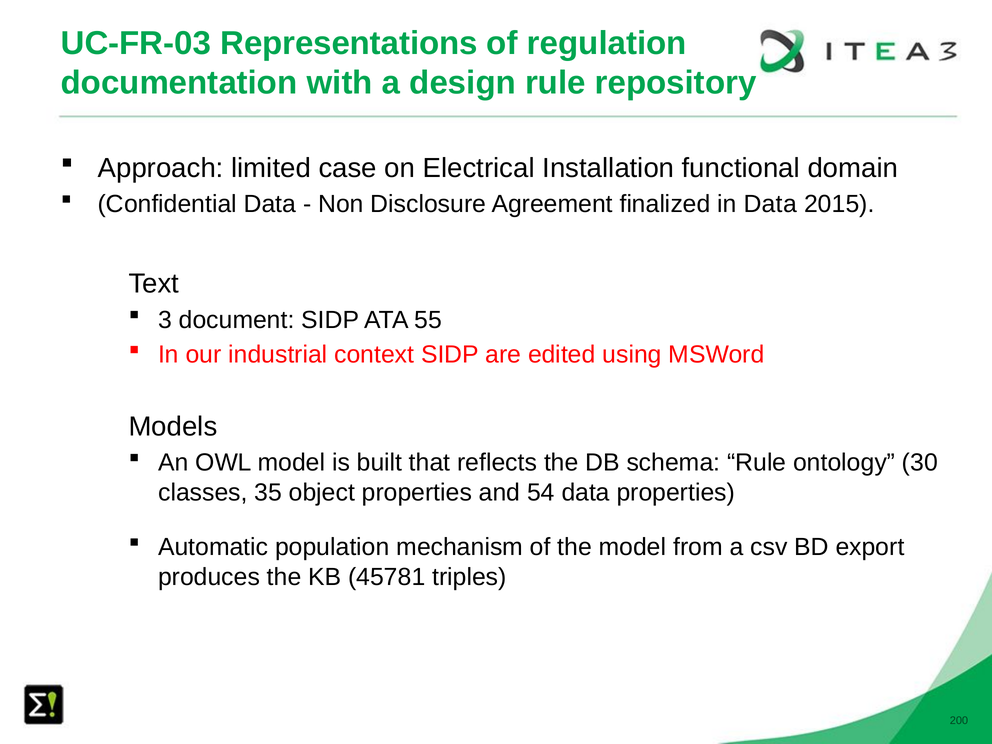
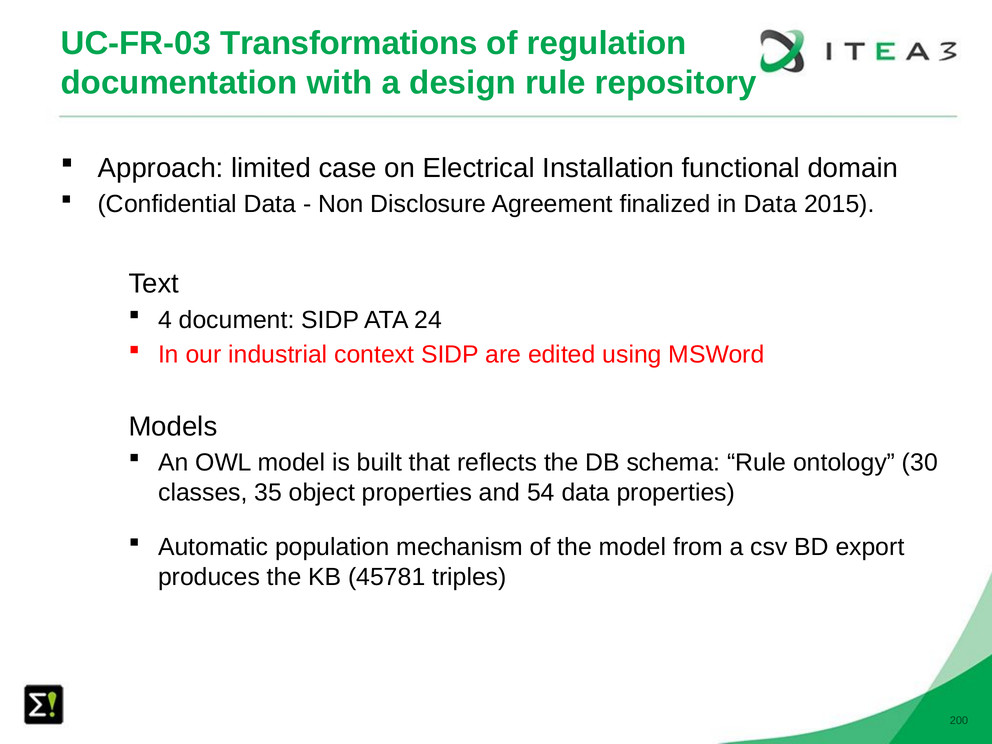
Representations: Representations -> Transformations
3: 3 -> 4
55: 55 -> 24
